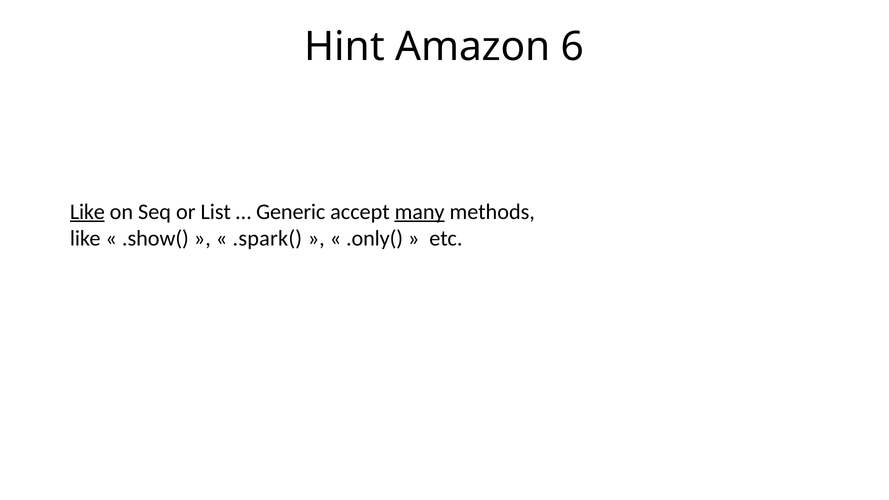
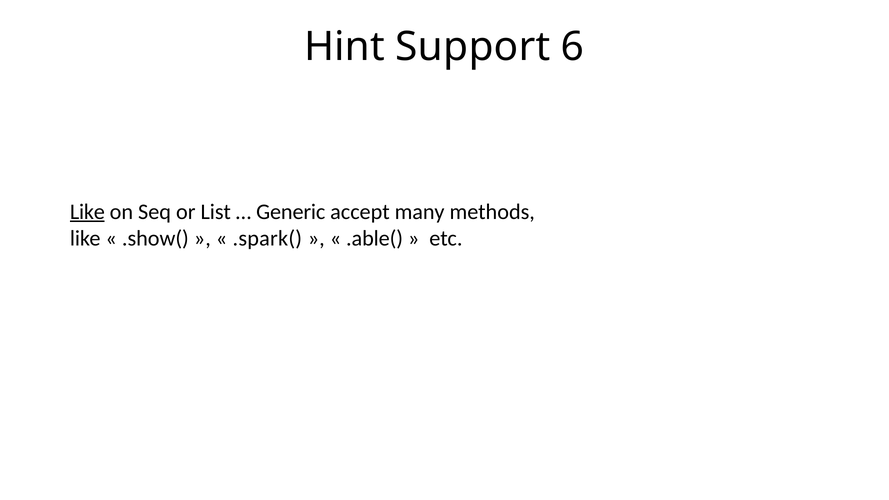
Amazon: Amazon -> Support
many underline: present -> none
.only(: .only( -> .able(
